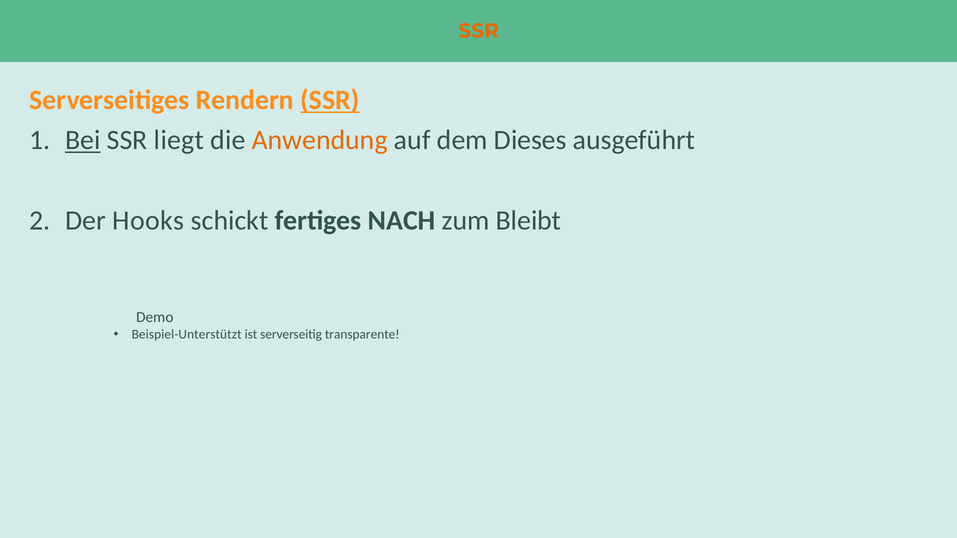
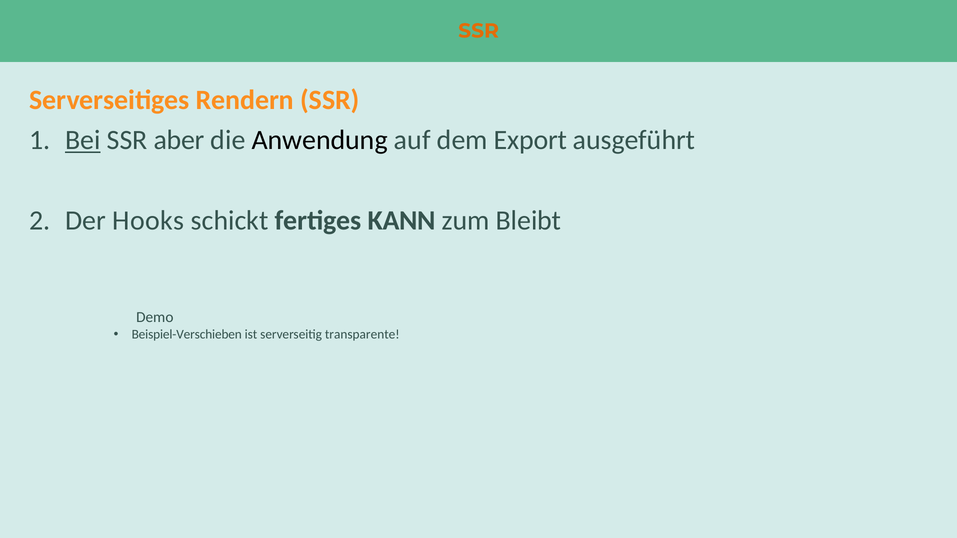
SSR at (330, 100) underline: present -> none
liegt: liegt -> aber
Anwendung colour: orange -> black
Dieses: Dieses -> Export
NACH: NACH -> KANN
Beispiel-Unterstützt: Beispiel-Unterstützt -> Beispiel-Verschieben
